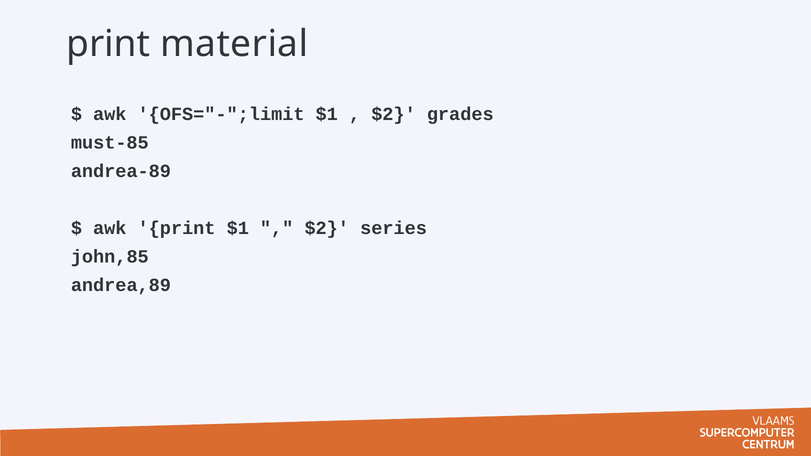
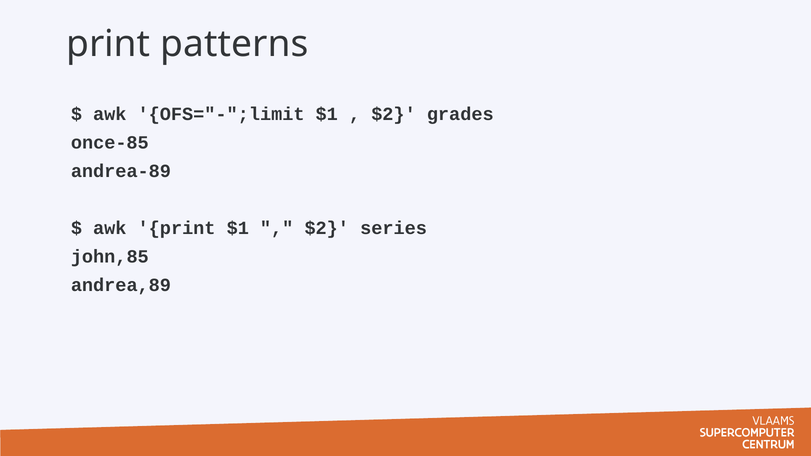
material: material -> patterns
must-85: must-85 -> once-85
